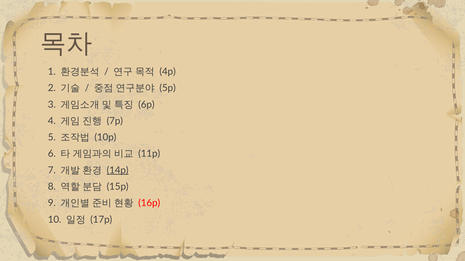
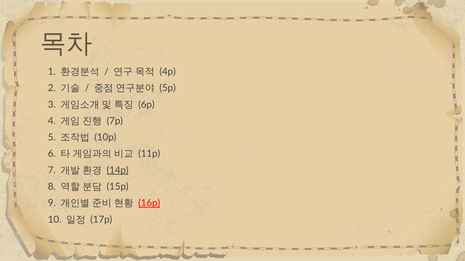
16p underline: none -> present
